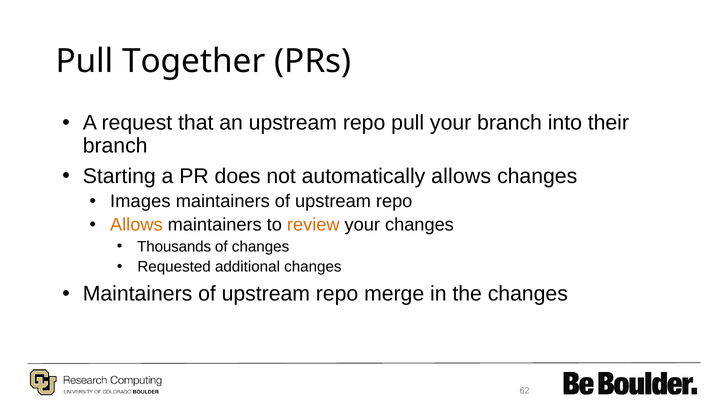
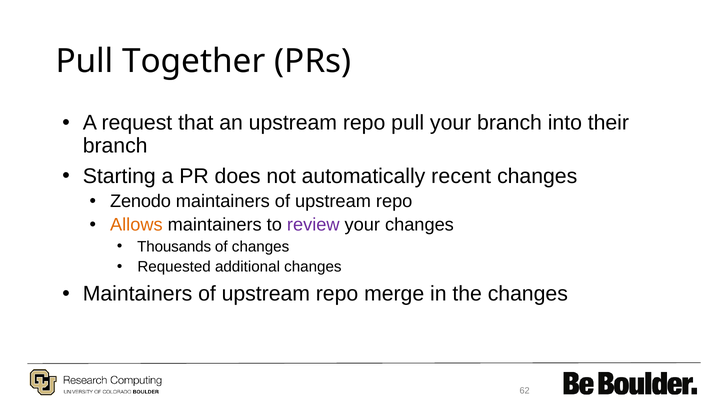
automatically allows: allows -> recent
Images: Images -> Zenodo
review colour: orange -> purple
